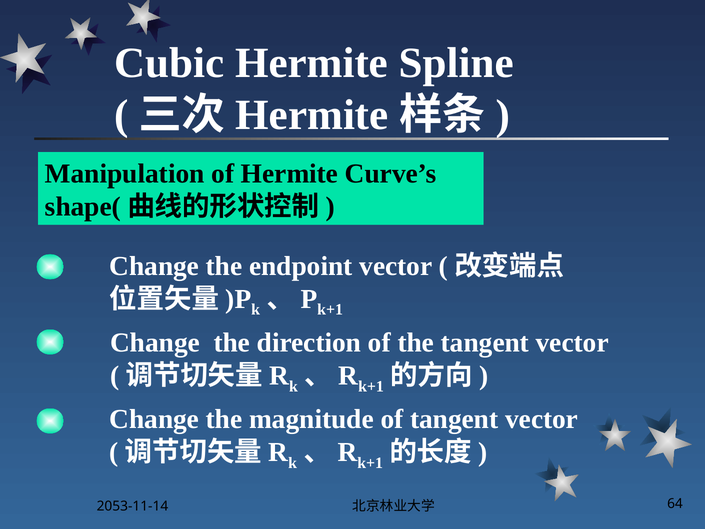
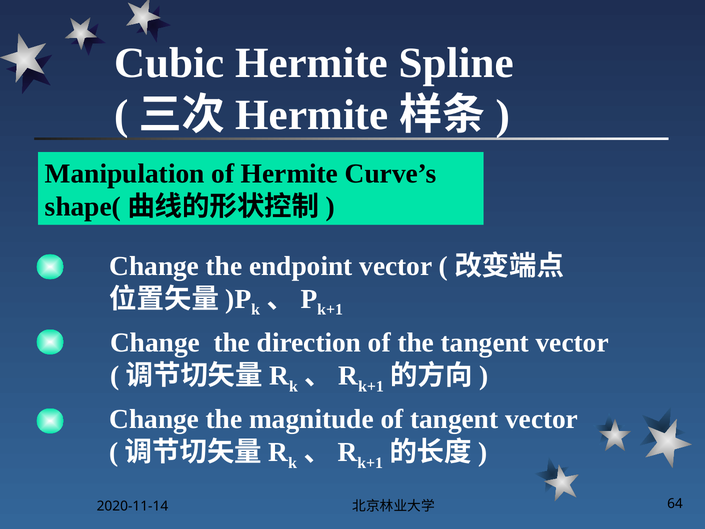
2053-11-14: 2053-11-14 -> 2020-11-14
